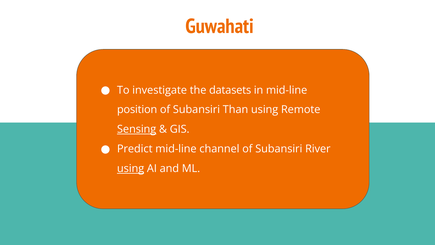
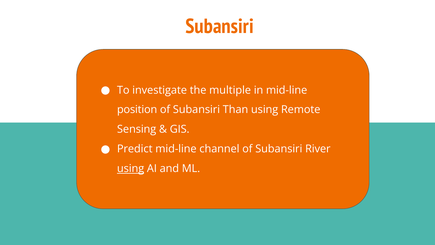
Guwahati at (220, 26): Guwahati -> Subansiri
datasets: datasets -> multiple
Sensing underline: present -> none
